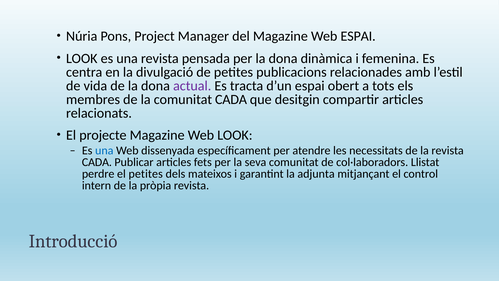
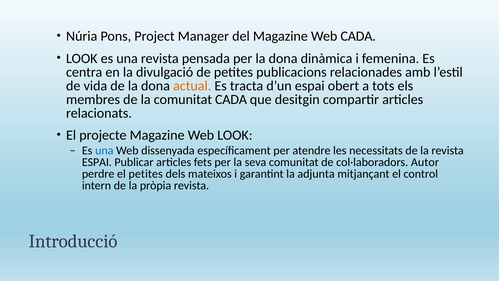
Web ESPAI: ESPAI -> CADA
actual colour: purple -> orange
CADA at (97, 162): CADA -> ESPAI
Llistat: Llistat -> Autor
